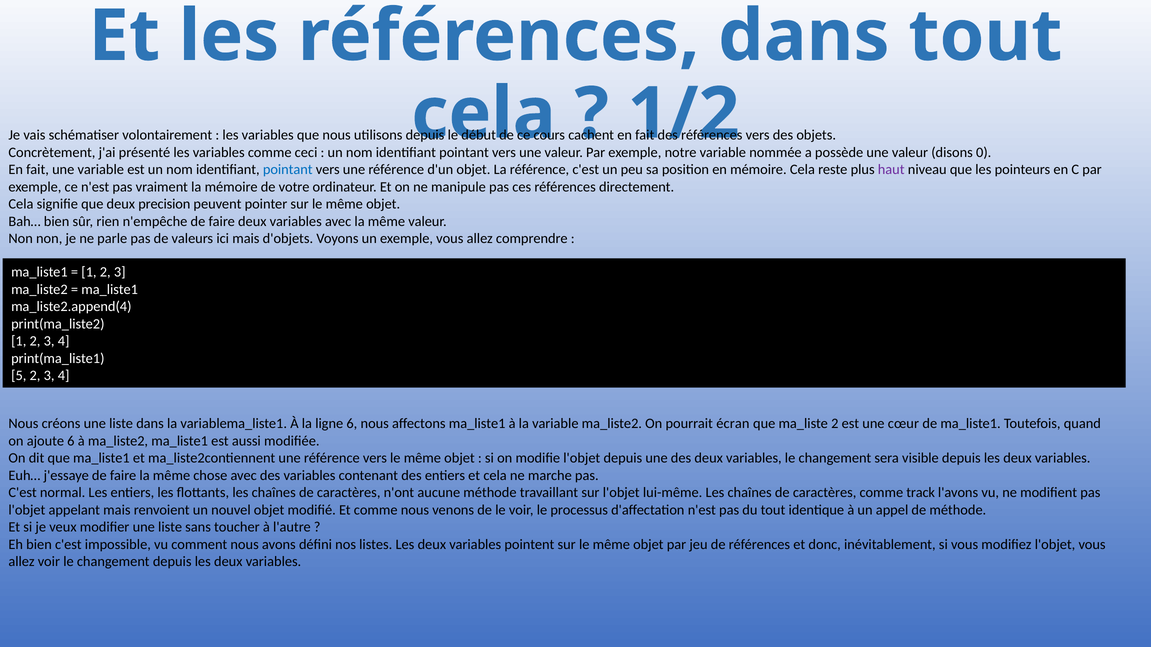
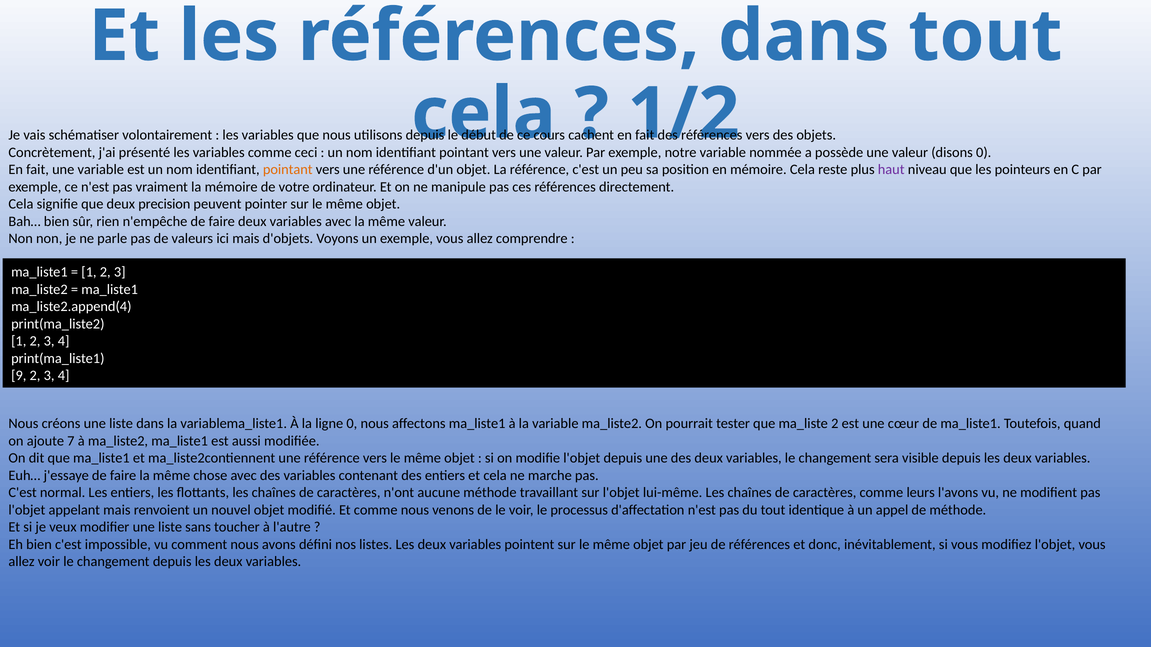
pointant at (288, 170) colour: blue -> orange
5: 5 -> 9
ligne 6: 6 -> 0
écran: écran -> tester
ajoute 6: 6 -> 7
track: track -> leurs
